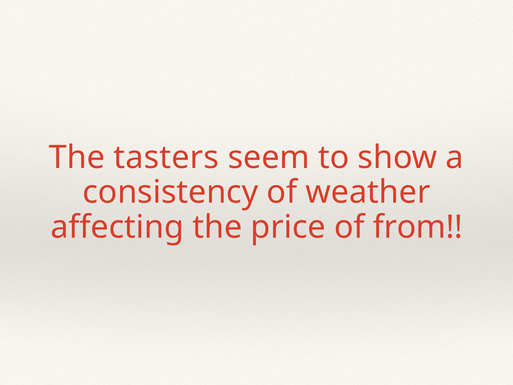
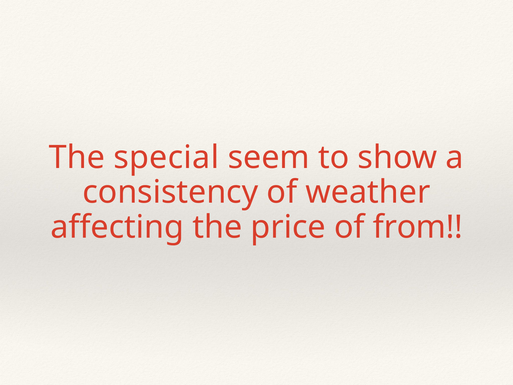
tasters: tasters -> special
